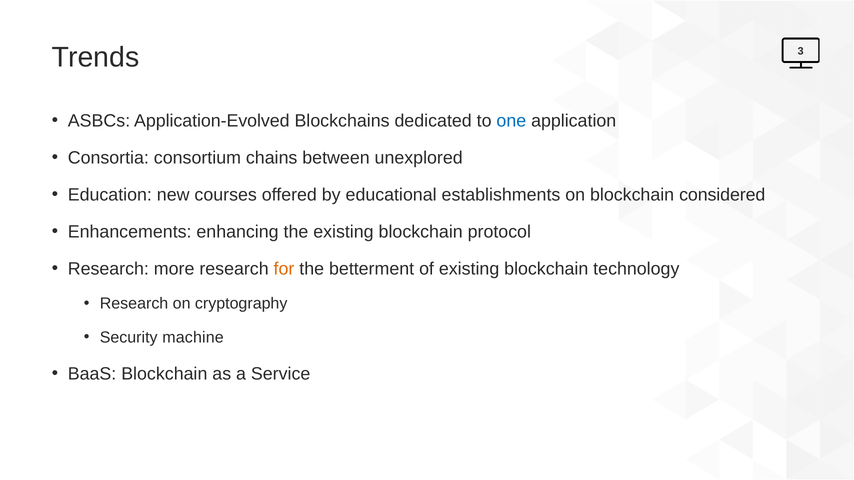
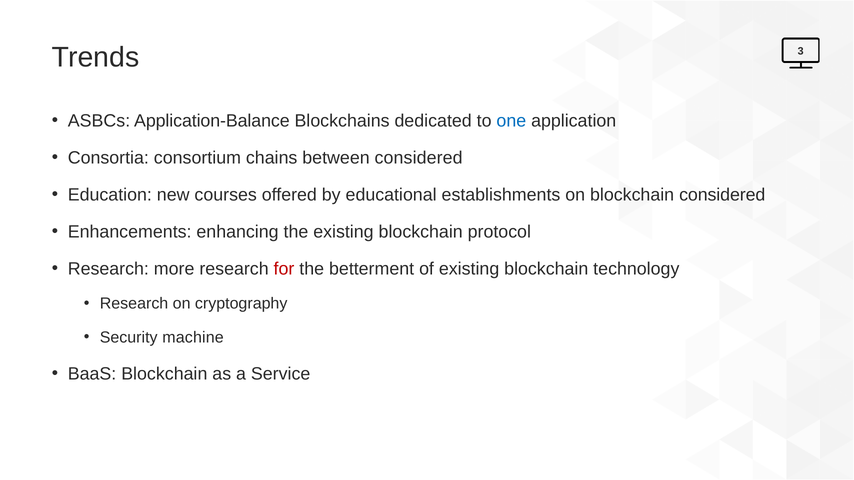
Application-Evolved: Application-Evolved -> Application-Balance
between unexplored: unexplored -> considered
for colour: orange -> red
